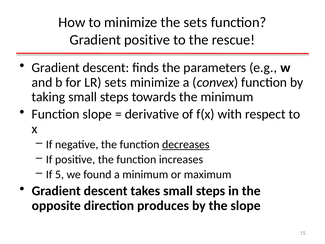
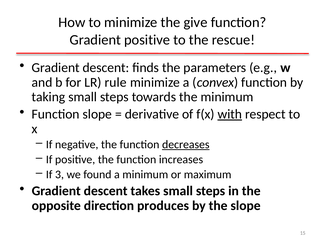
the sets: sets -> give
LR sets: sets -> rule
with underline: none -> present
5: 5 -> 3
